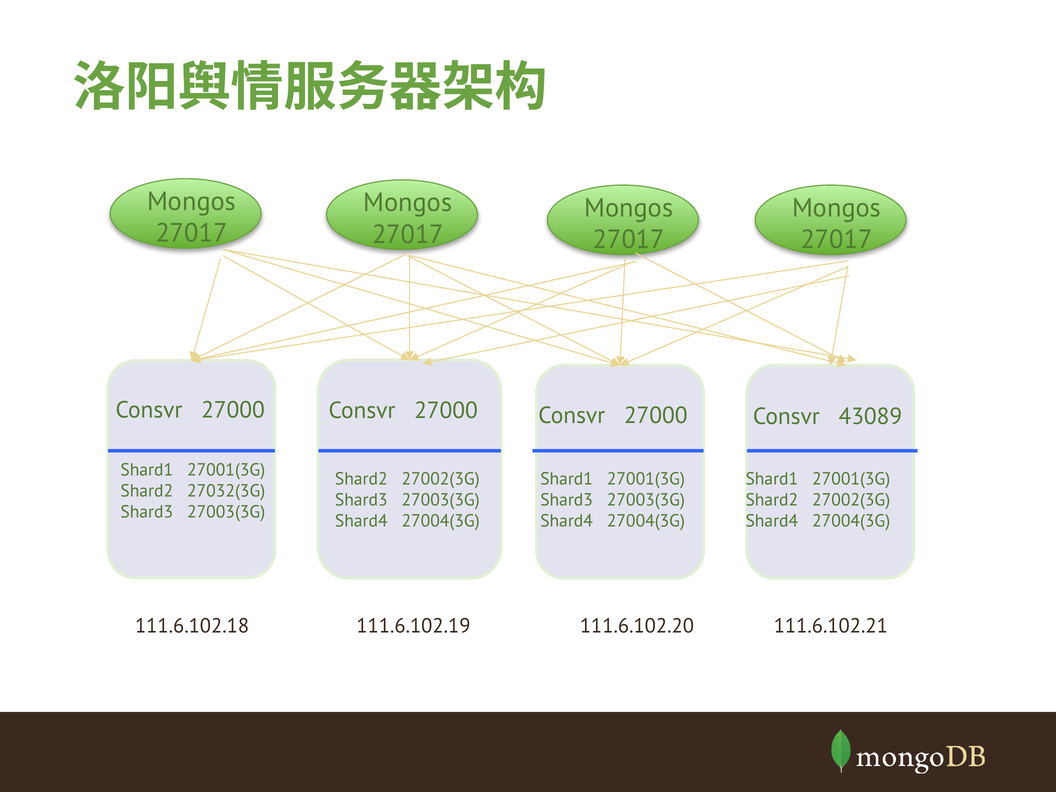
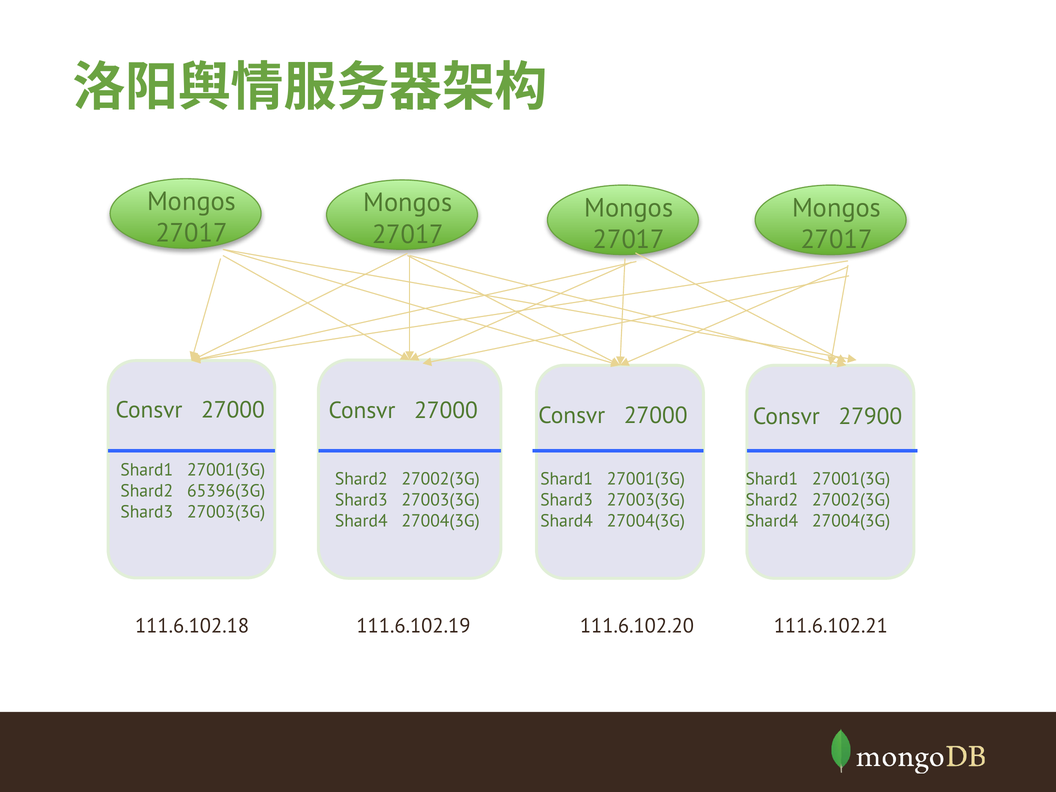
43089: 43089 -> 27900
27032(3G: 27032(3G -> 65396(3G
